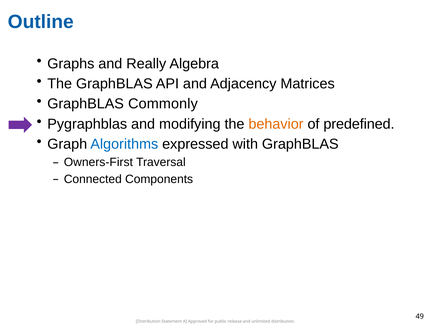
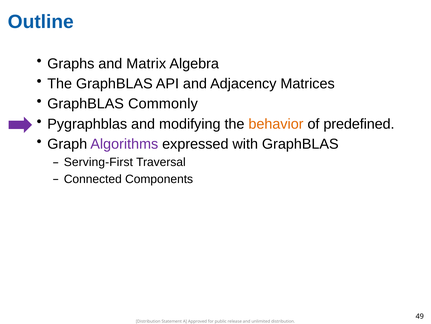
Really: Really -> Matrix
Algorithms colour: blue -> purple
Owners-First: Owners-First -> Serving-First
